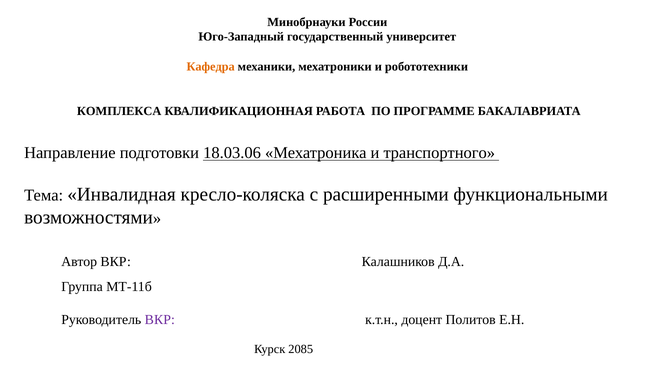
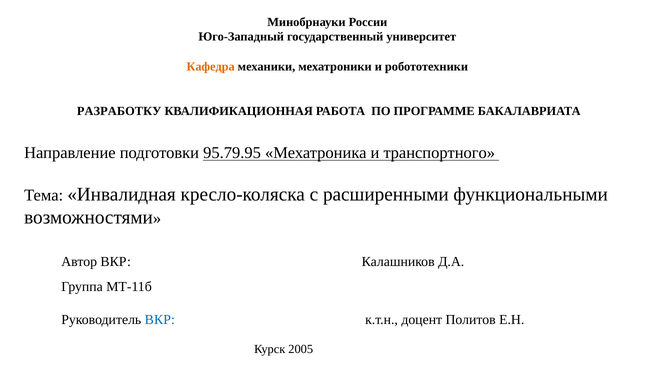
КОМПЛЕКСА: КОМПЛЕКСА -> РАЗРАБОТКУ
18.03.06: 18.03.06 -> 95.79.95
ВКР at (160, 320) colour: purple -> blue
2085: 2085 -> 2005
